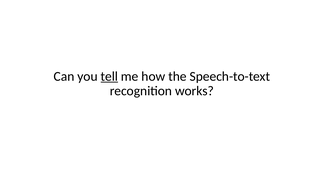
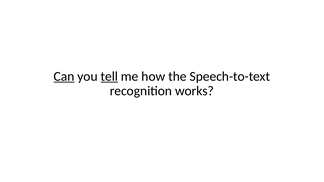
Can underline: none -> present
